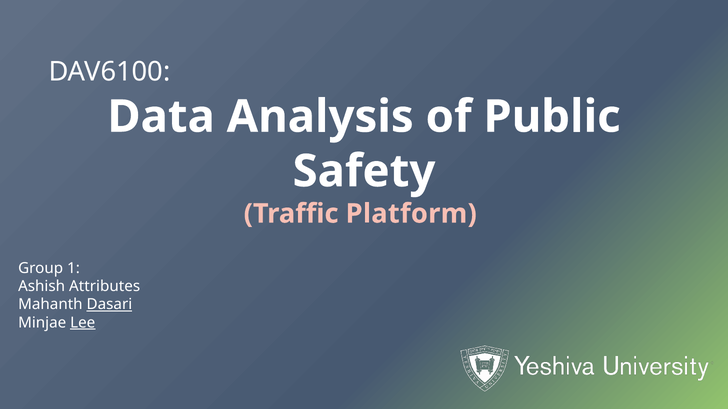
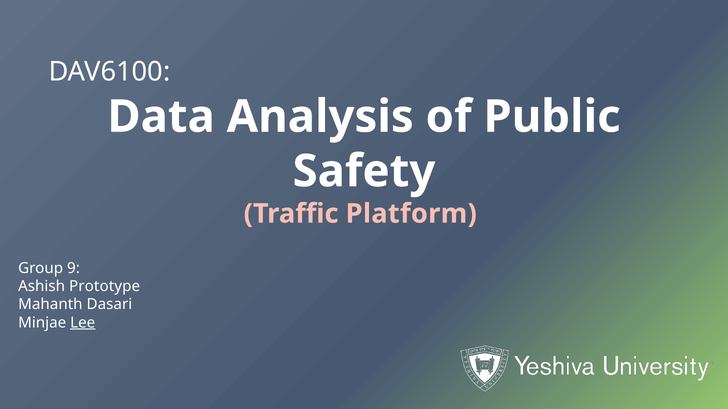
1: 1 -> 9
Attributes: Attributes -> Prototype
Dasari underline: present -> none
